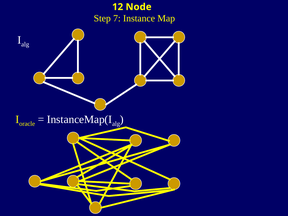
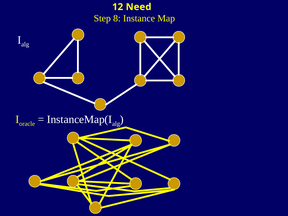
Node: Node -> Need
7: 7 -> 8
